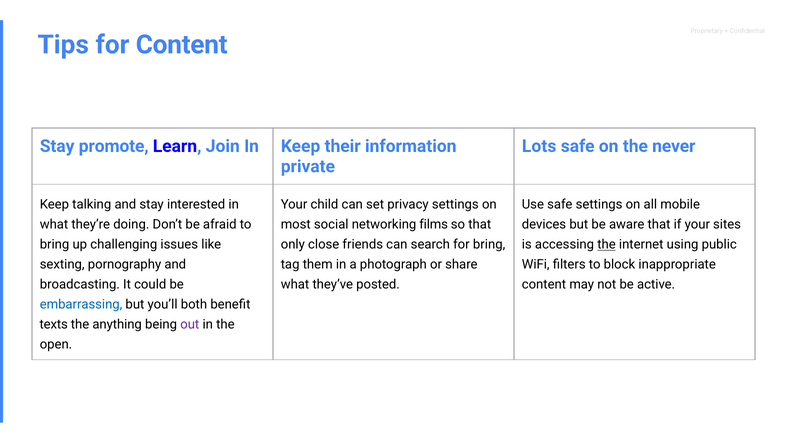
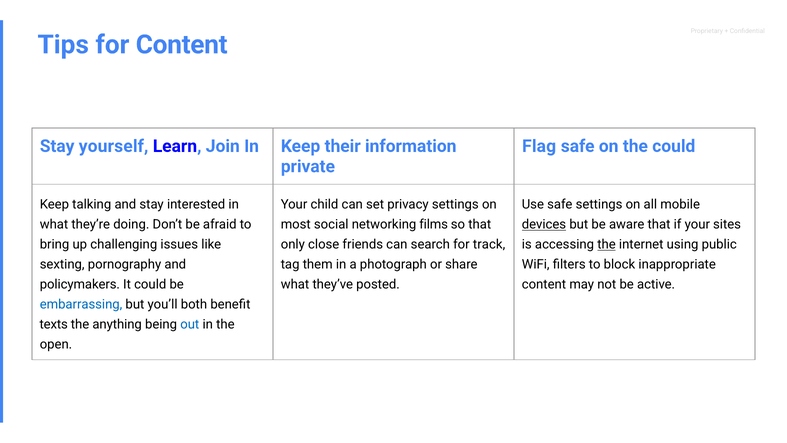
promote: promote -> yourself
Lots: Lots -> Flag
the never: never -> could
devices underline: none -> present
for bring: bring -> track
broadcasting: broadcasting -> policymakers
out colour: purple -> blue
